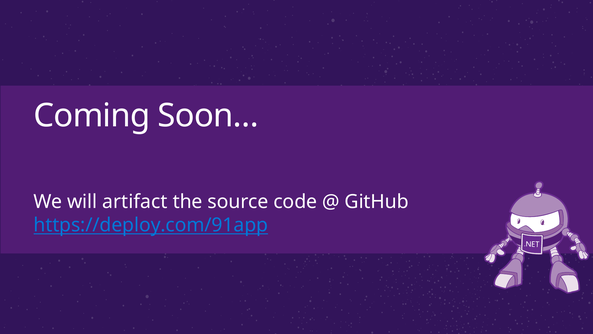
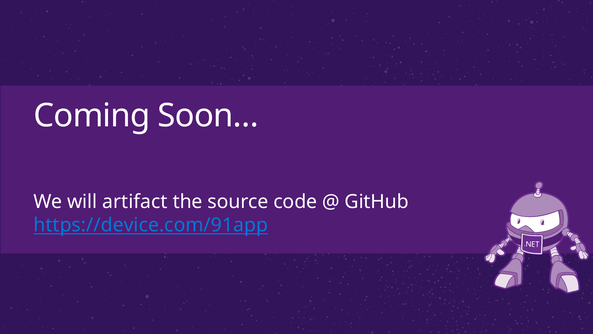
https://deploy.com/91app: https://deploy.com/91app -> https://device.com/91app
